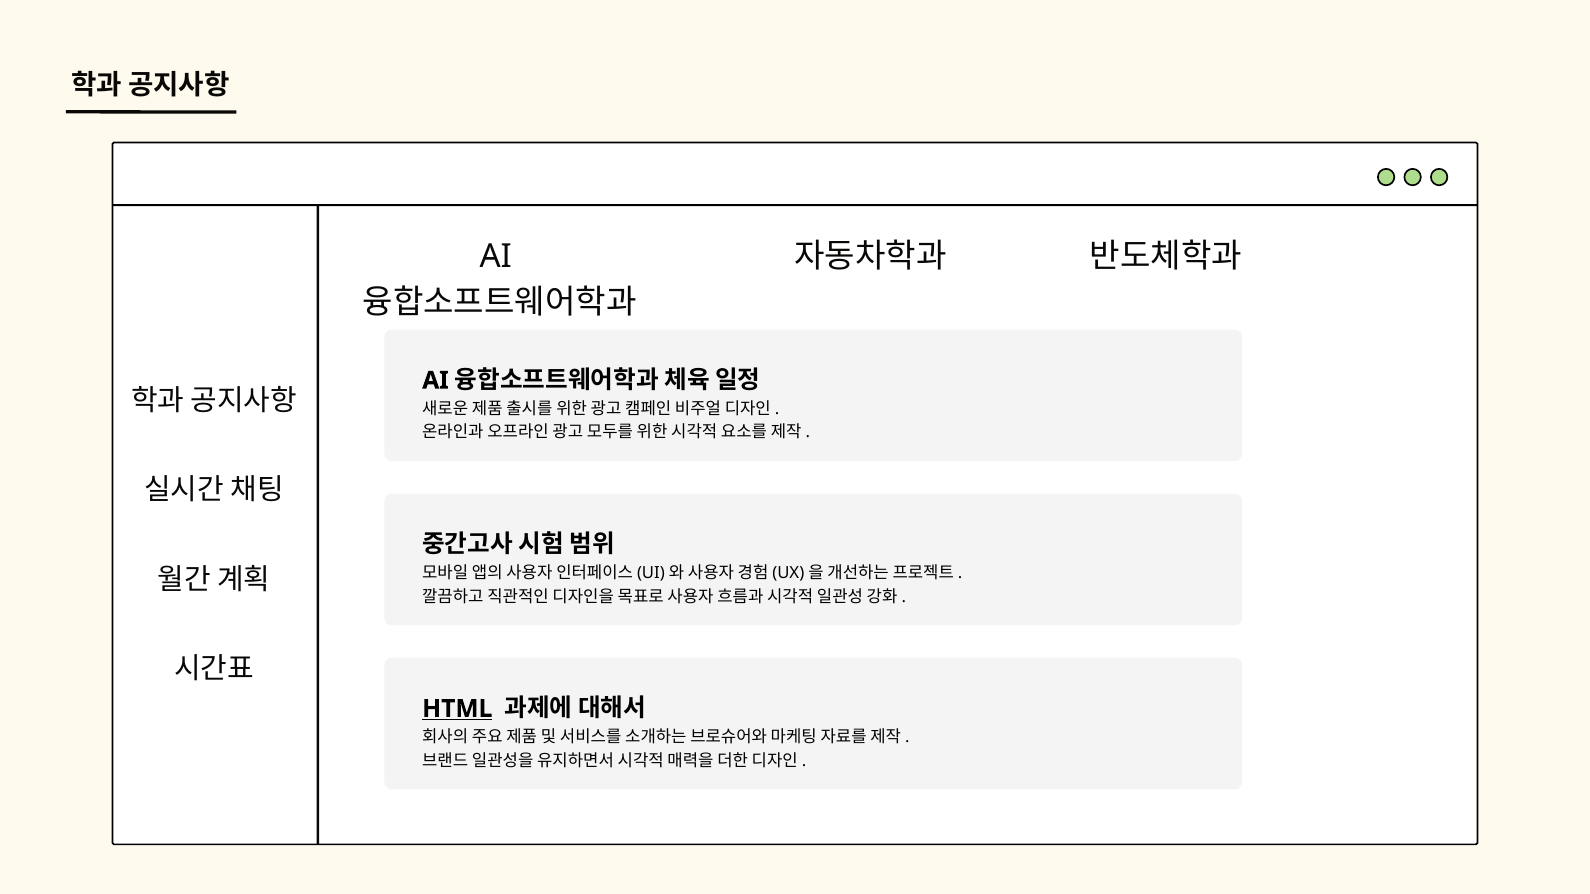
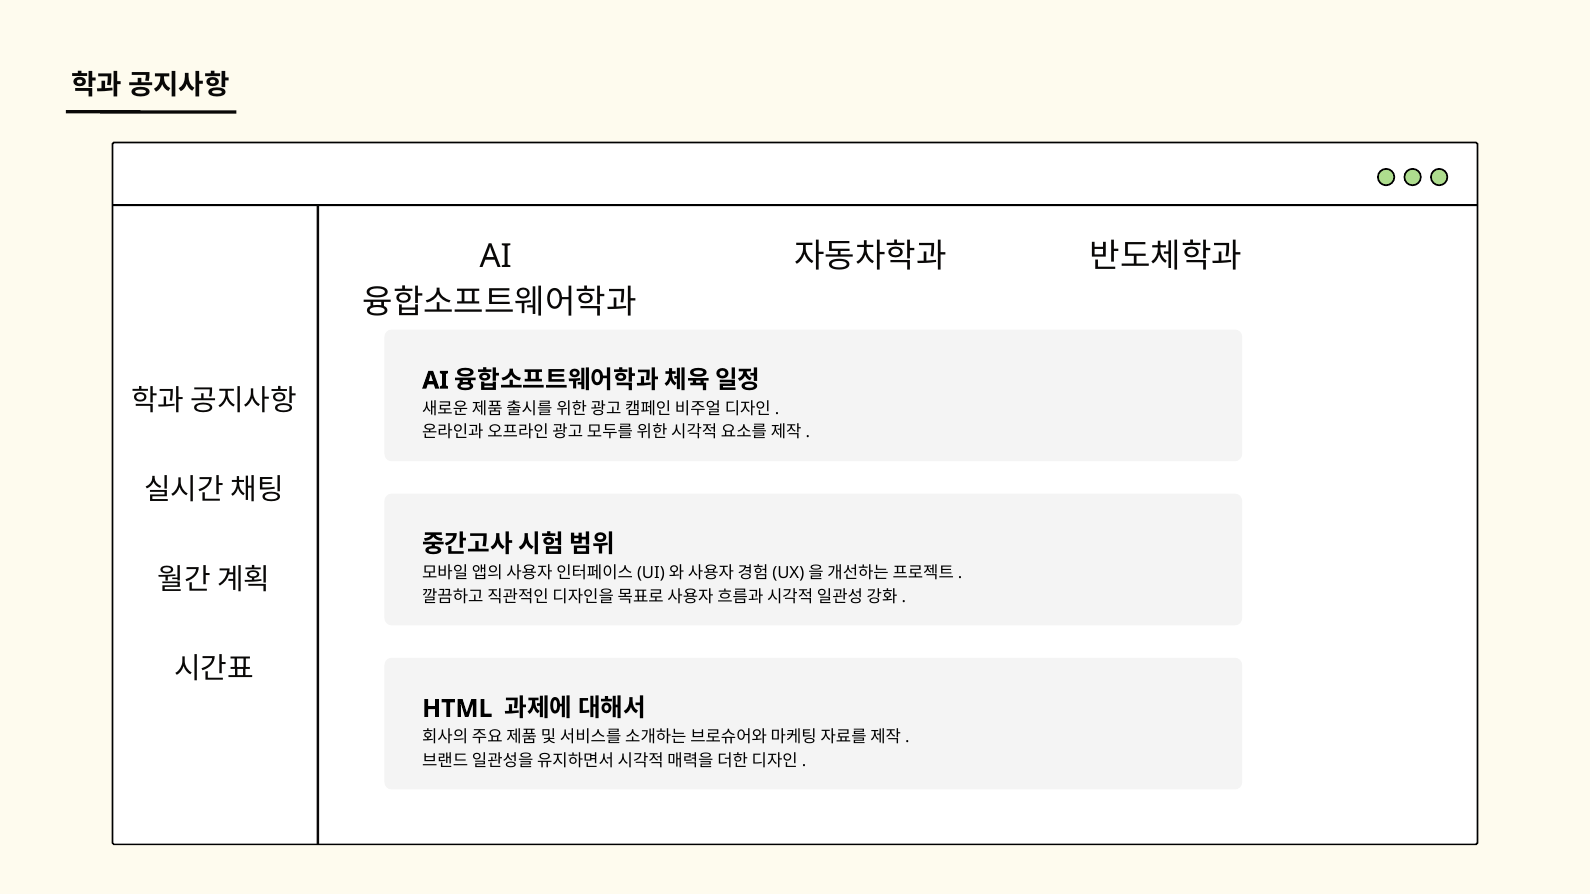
HTML underline: present -> none
